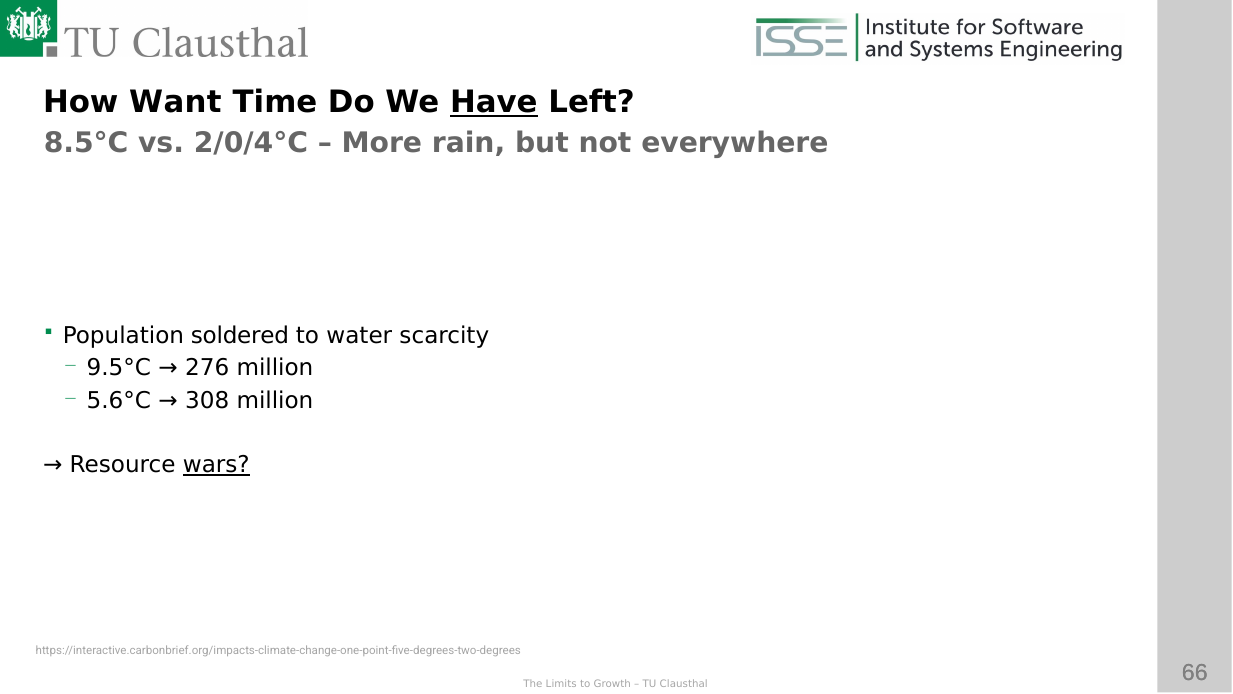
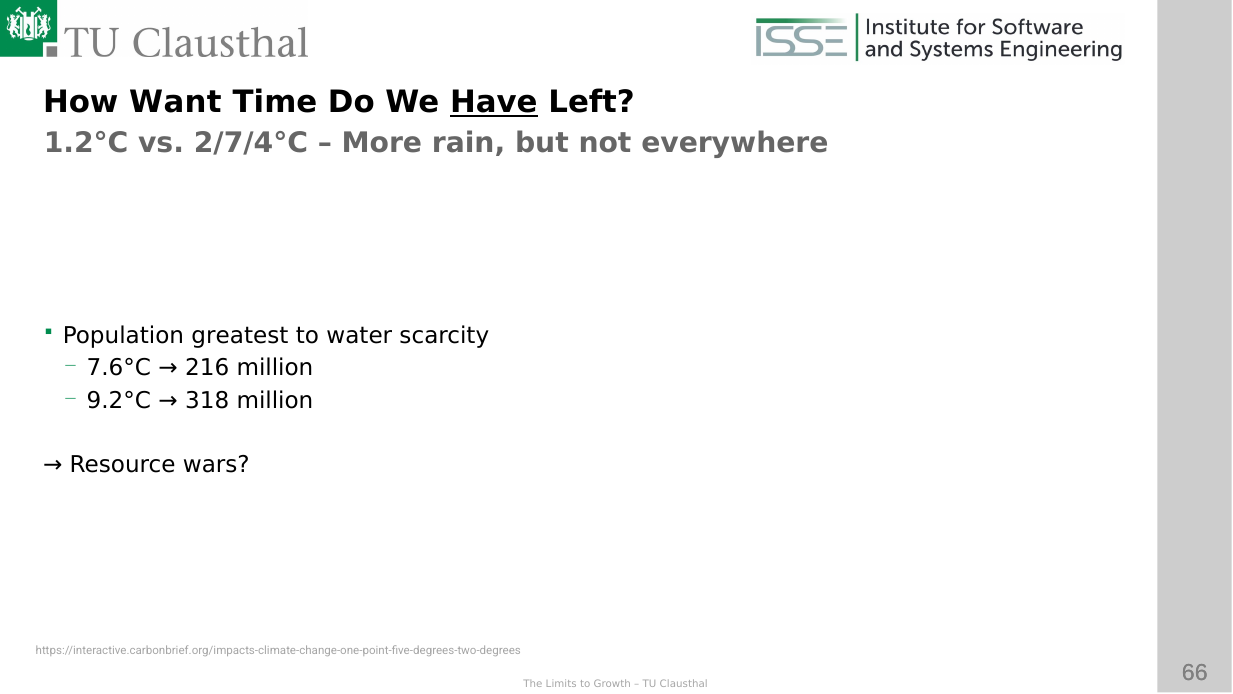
8.5°C: 8.5°C -> 1.2°C
2/0/4°C: 2/0/4°C -> 2/7/4°C
soldered: soldered -> greatest
9.5°C: 9.5°C -> 7.6°C
276: 276 -> 216
5.6°C: 5.6°C -> 9.2°C
308: 308 -> 318
wars underline: present -> none
